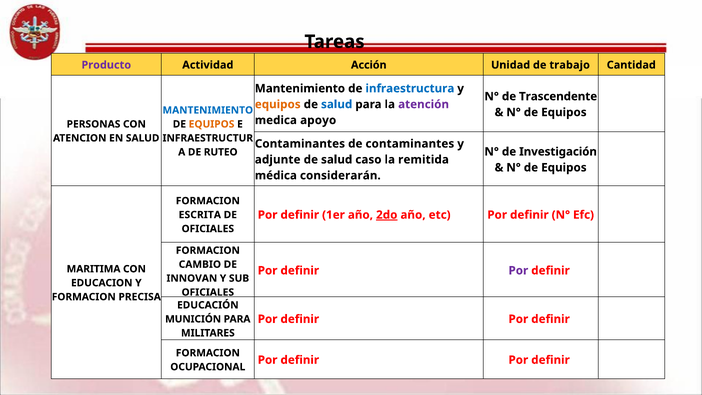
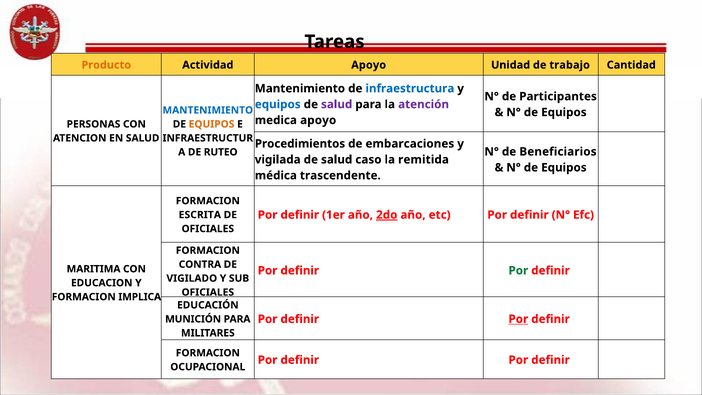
Producto colour: purple -> orange
Actividad Acción: Acción -> Apoyo
Trascendente: Trascendente -> Participantes
equipos at (278, 104) colour: orange -> blue
salud at (337, 104) colour: blue -> purple
Contaminantes at (300, 144): Contaminantes -> Procedimientos
de contaminantes: contaminantes -> embarcaciones
Investigación: Investigación -> Beneficiarios
adjunte: adjunte -> vigilada
considerarán: considerarán -> trascendente
CAMBIO: CAMBIO -> CONTRA
Por at (518, 270) colour: purple -> green
INNOVAN: INNOVAN -> VIGILADO
PRECISA: PRECISA -> IMPLICA
Por at (518, 319) underline: none -> present
